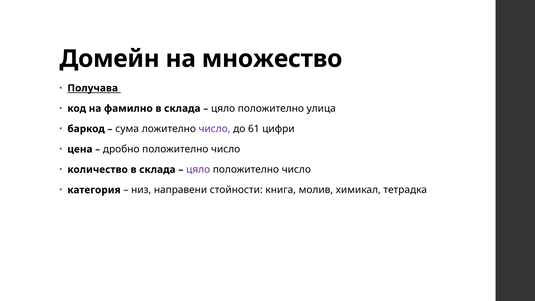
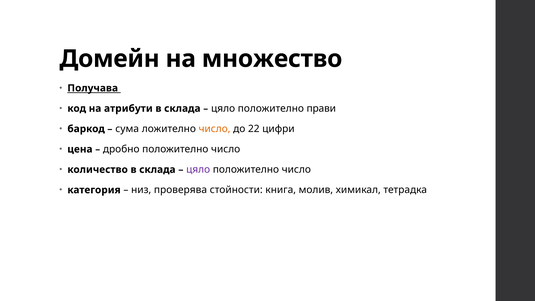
фамилно: фамилно -> атрибути
улица: улица -> прави
число at (215, 129) colour: purple -> orange
61: 61 -> 22
направени: направени -> проверява
